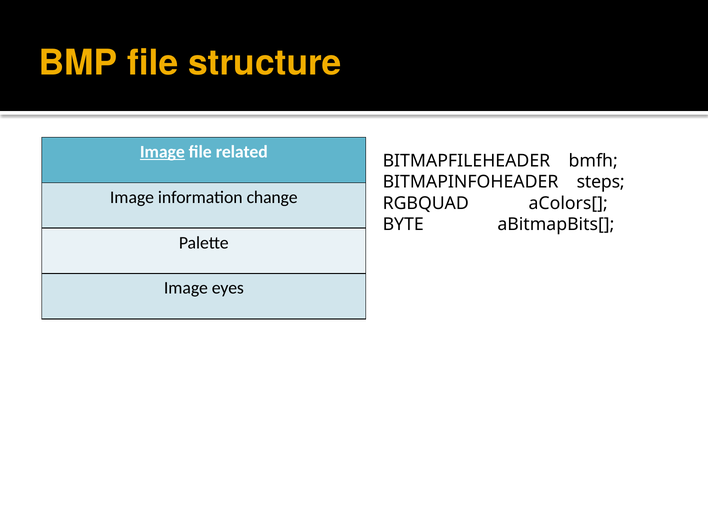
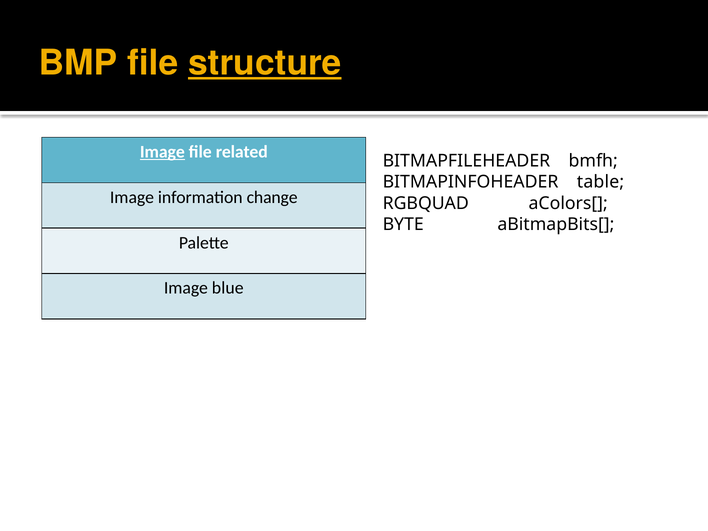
structure underline: none -> present
steps: steps -> table
eyes: eyes -> blue
